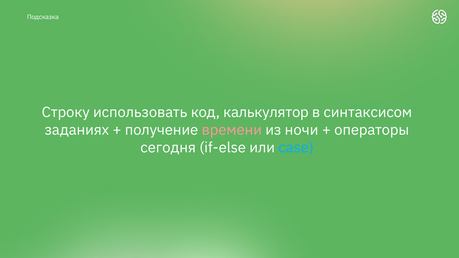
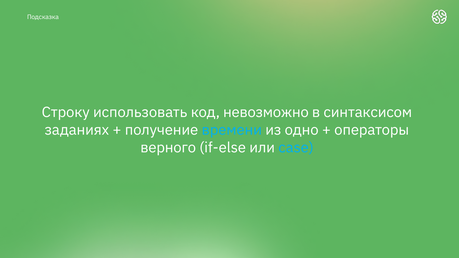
калькулятор: калькулятор -> невозможно
времени colour: pink -> light blue
ночи: ночи -> одно
сегодня: сегодня -> верного
